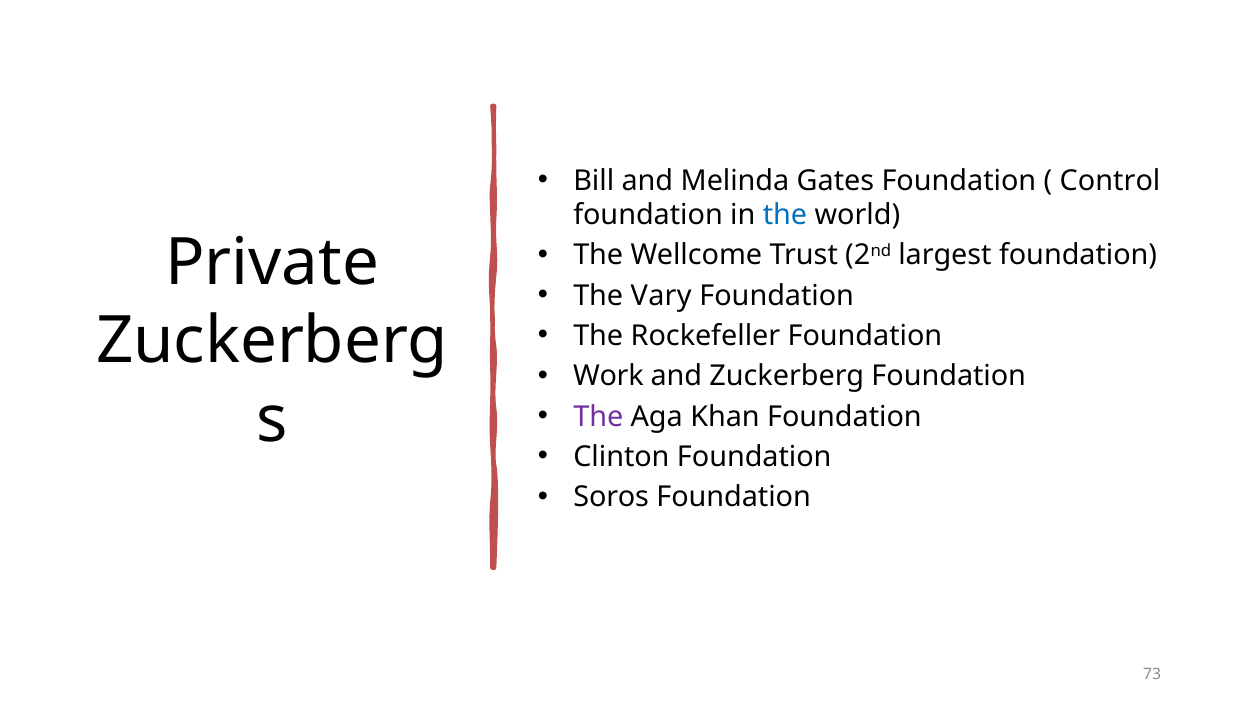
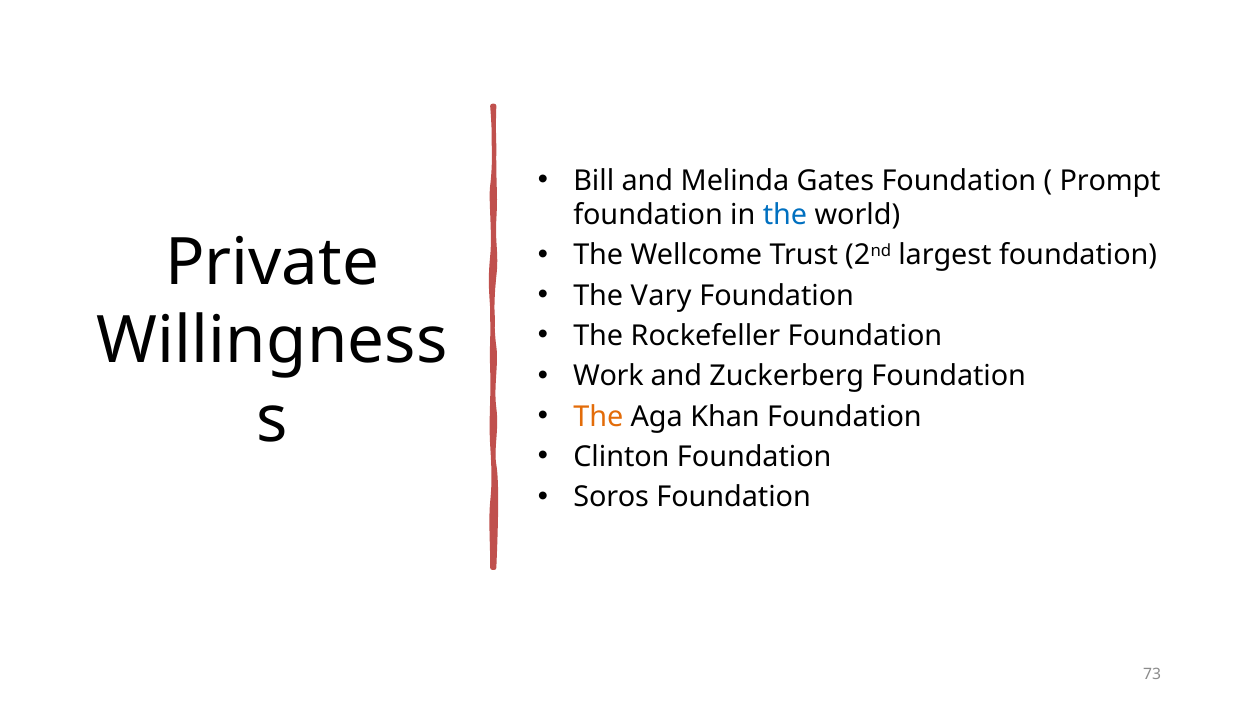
Control: Control -> Prompt
Zuckerberg at (272, 341): Zuckerberg -> Willingness
The at (598, 417) colour: purple -> orange
